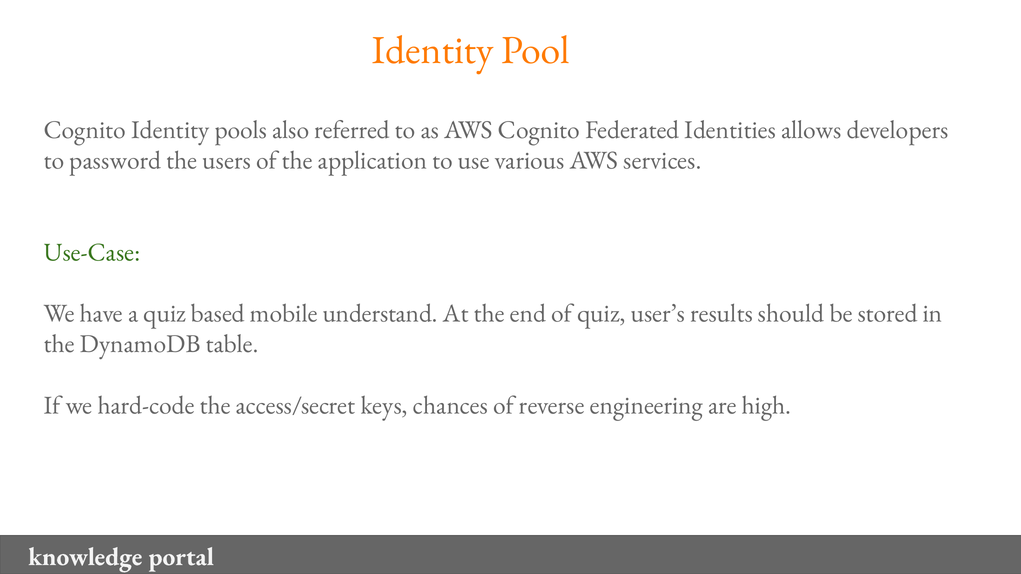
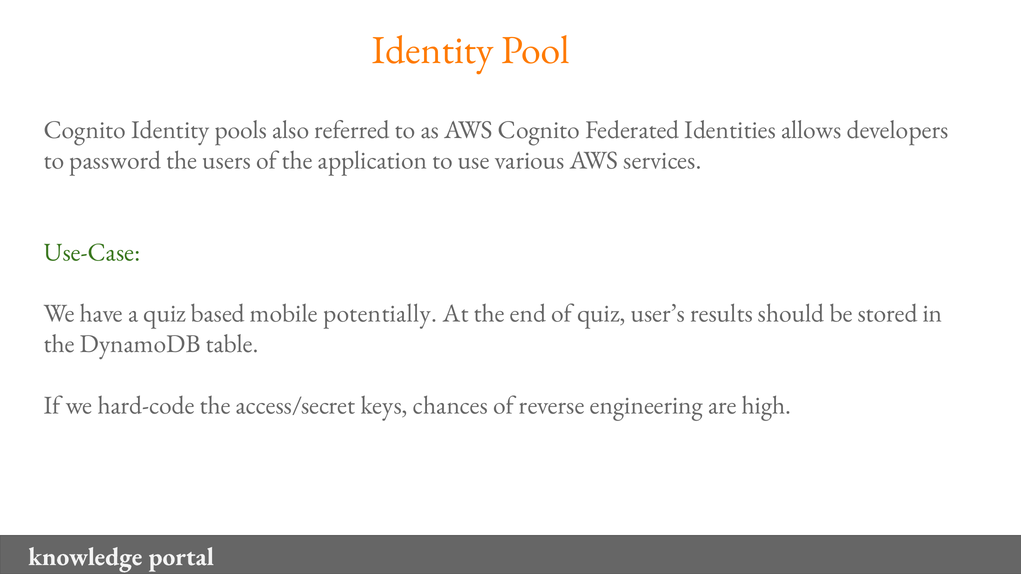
understand: understand -> potentially
